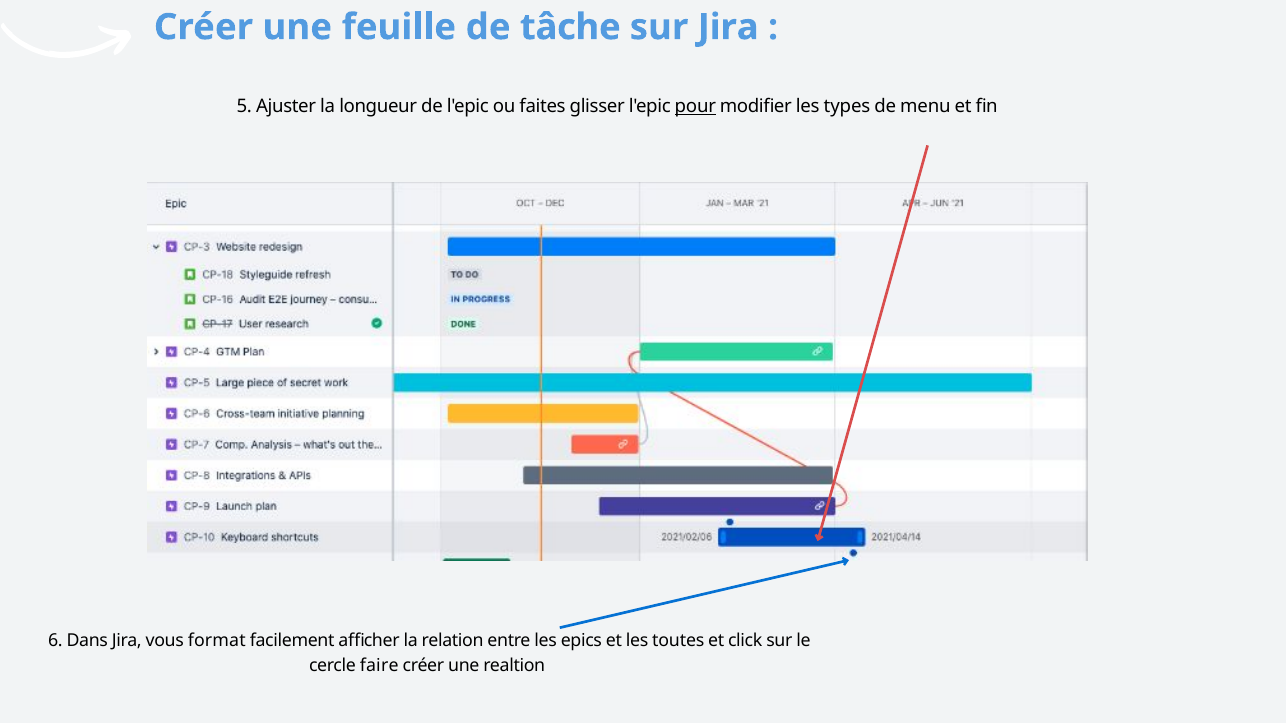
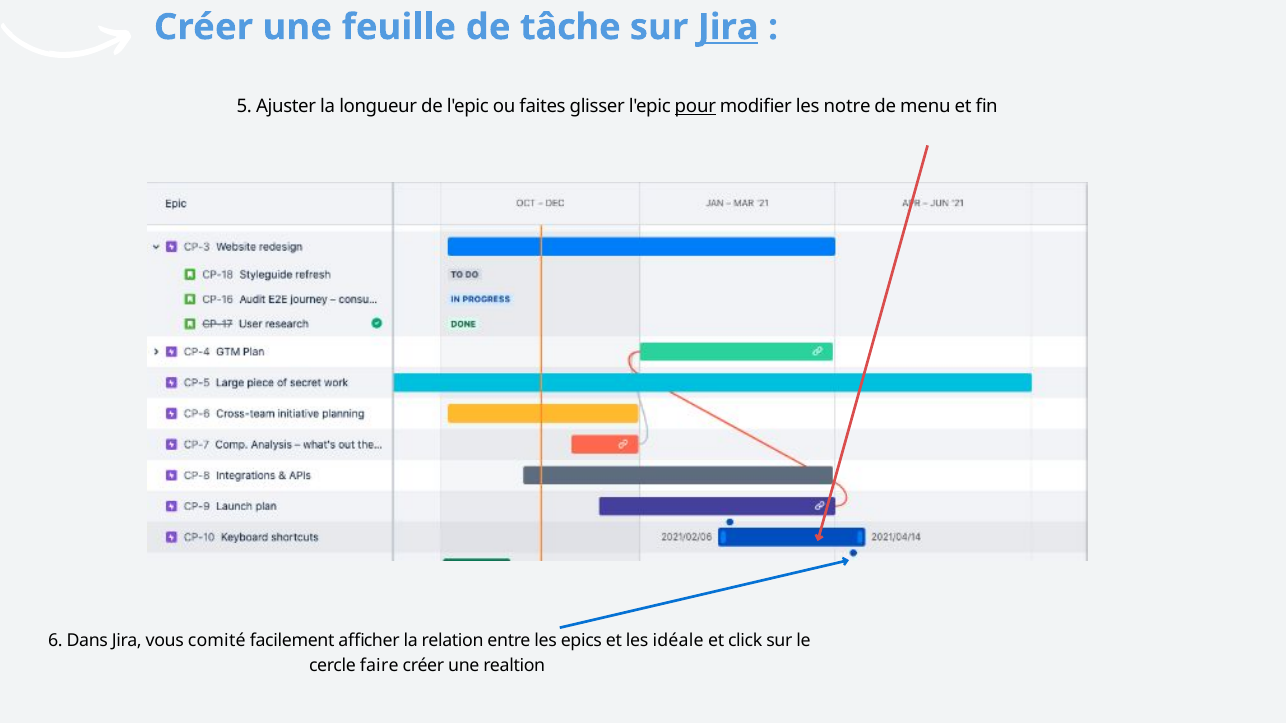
Jira at (728, 27) underline: none -> present
types: types -> notre
format: format -> comité
toutes: toutes -> idéale
